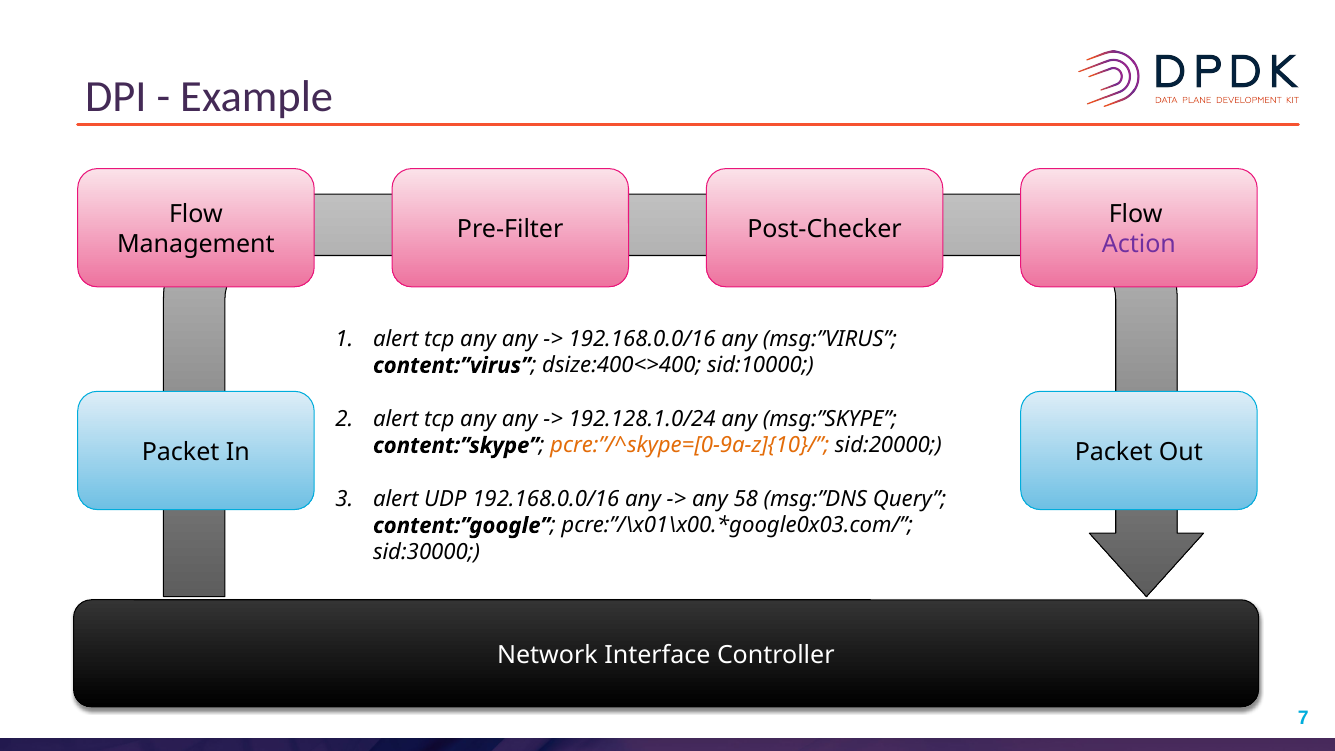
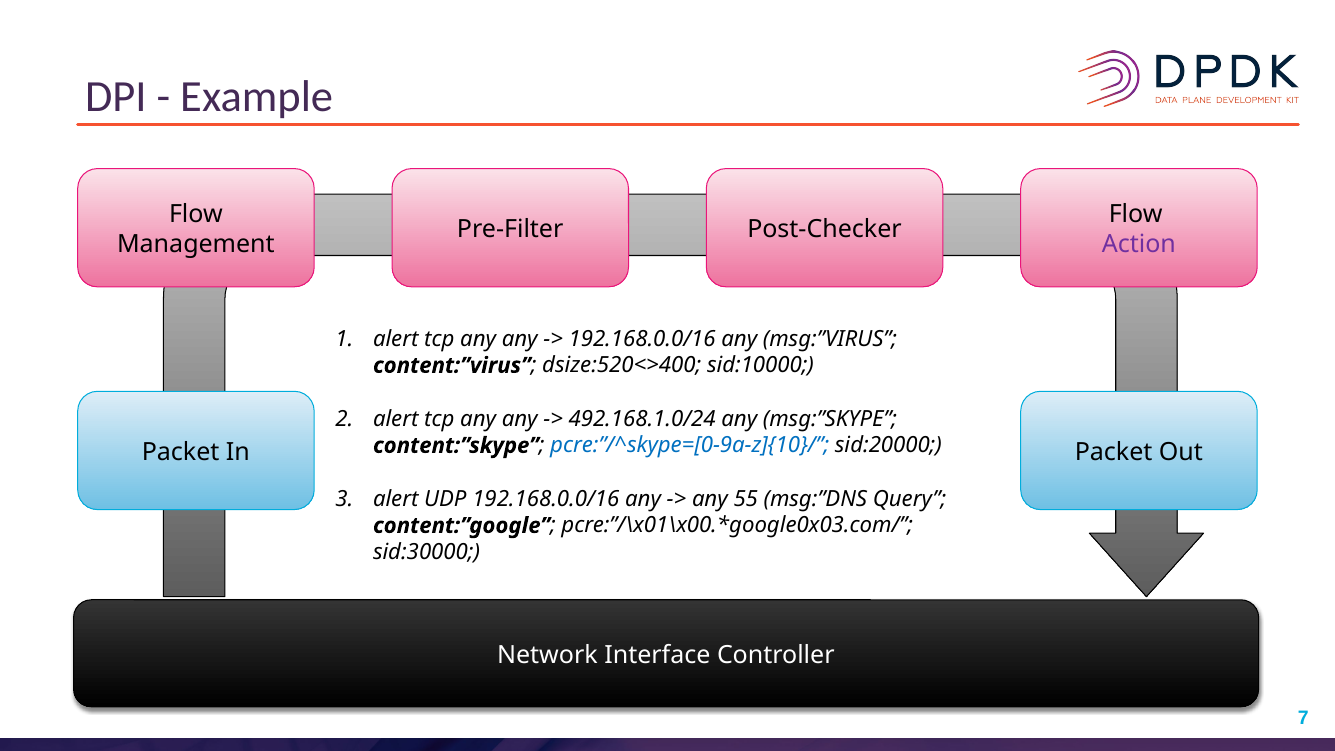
dsize:400<>400: dsize:400<>400 -> dsize:520<>400
192.128.1.0/24: 192.128.1.0/24 -> 492.168.1.0/24
pcre:”/^skype=[0-9a-z]{10}/ colour: orange -> blue
58: 58 -> 55
